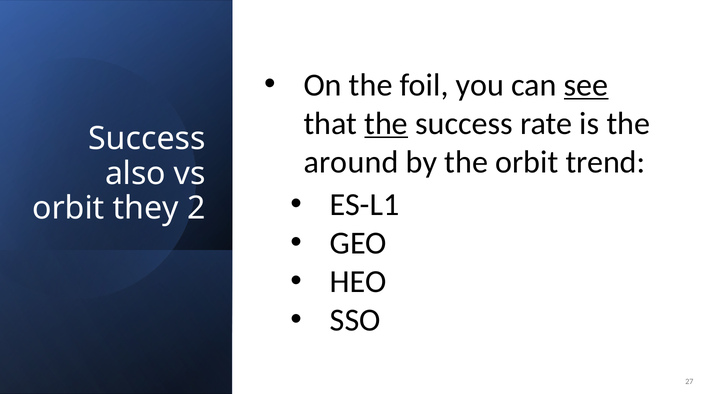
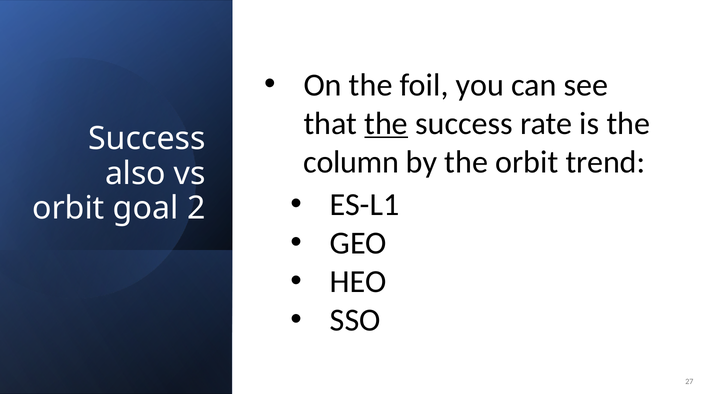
see underline: present -> none
around: around -> column
they: they -> goal
